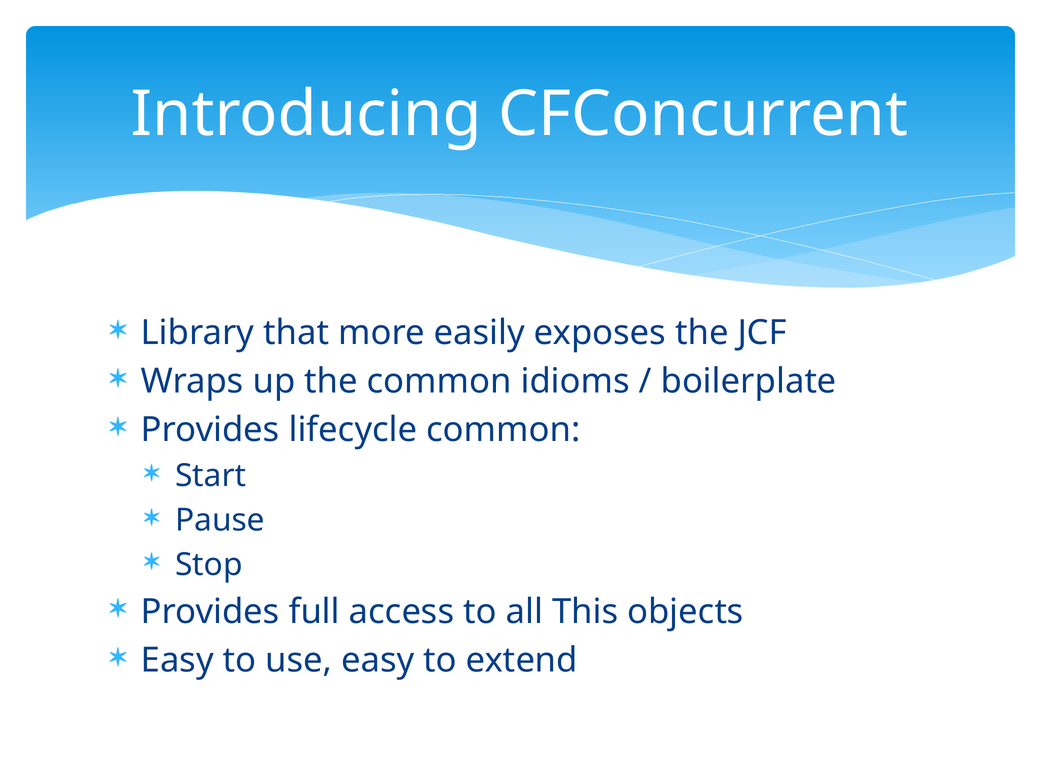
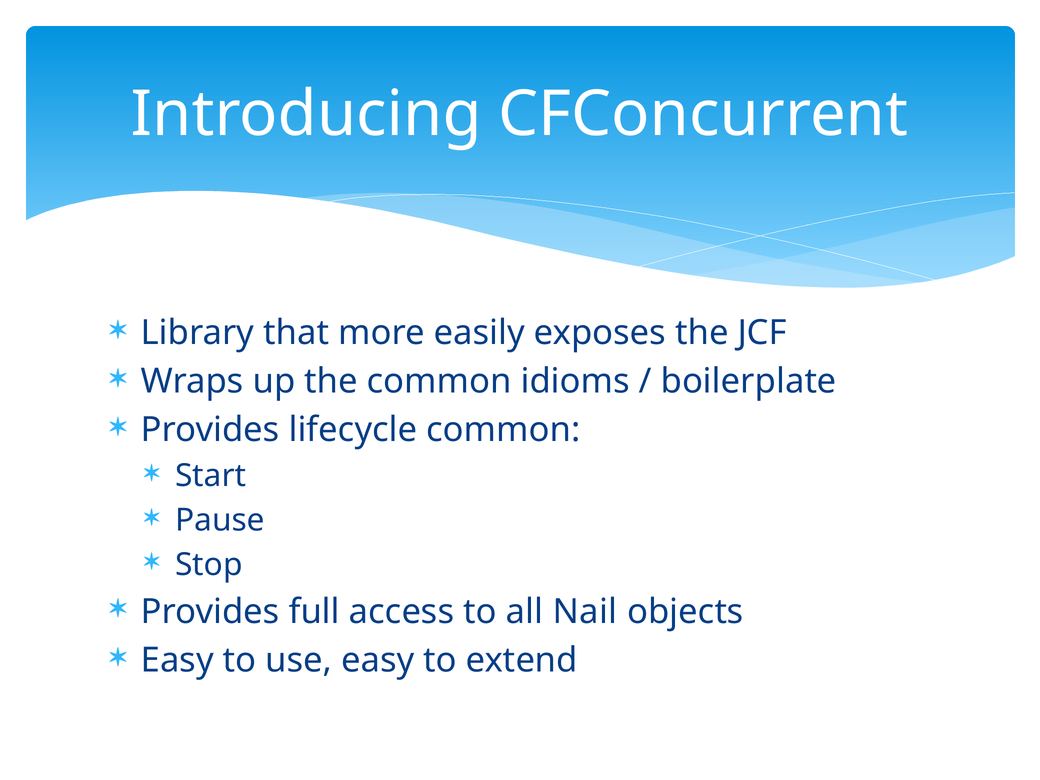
This: This -> Nail
